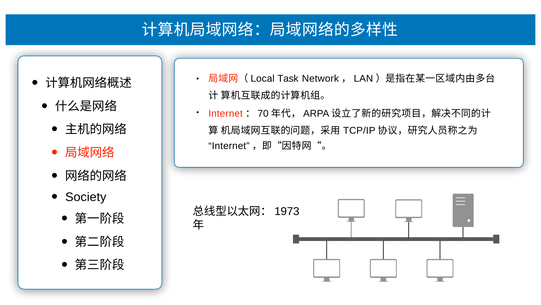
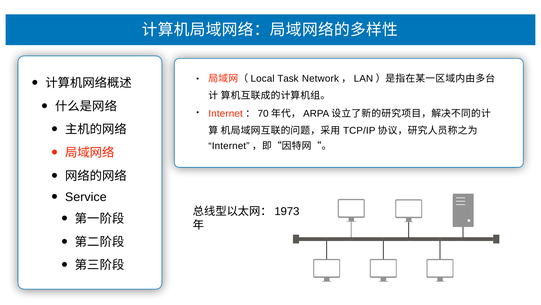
Society: Society -> Service
